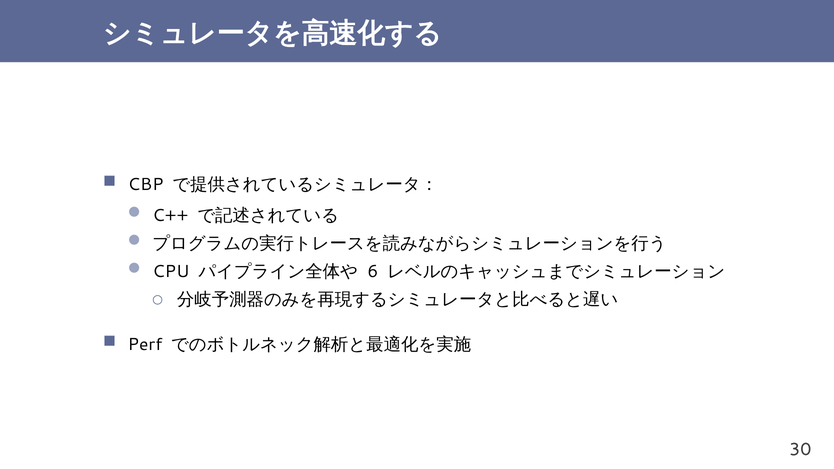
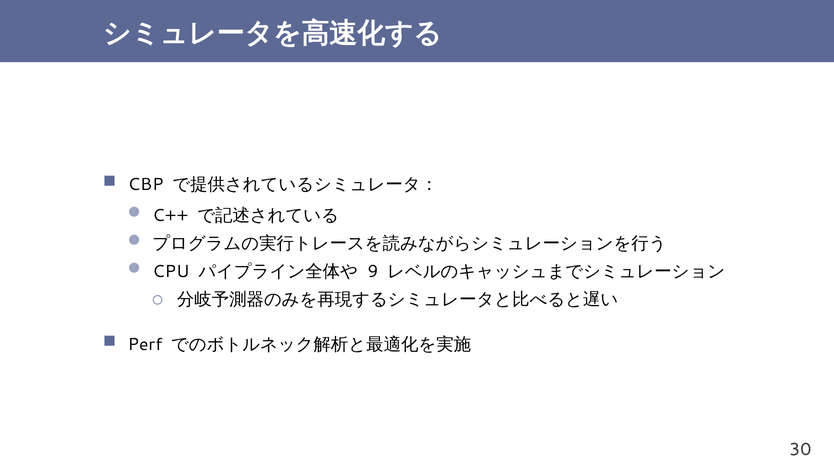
6: 6 -> 9
